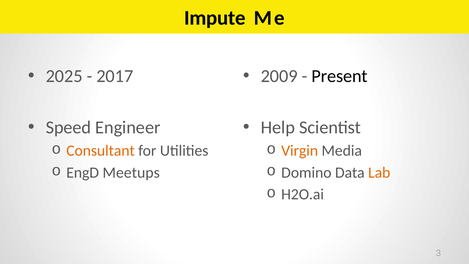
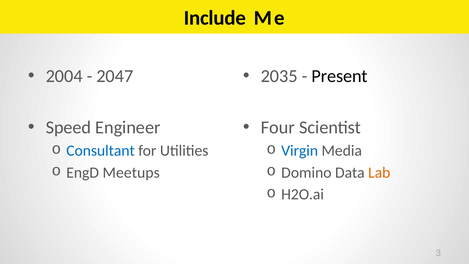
Impute: Impute -> Include
2025: 2025 -> 2004
2017: 2017 -> 2047
2009: 2009 -> 2035
Help: Help -> Four
Consultant colour: orange -> blue
Virgin colour: orange -> blue
